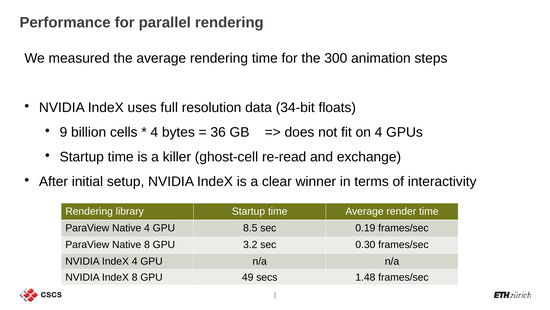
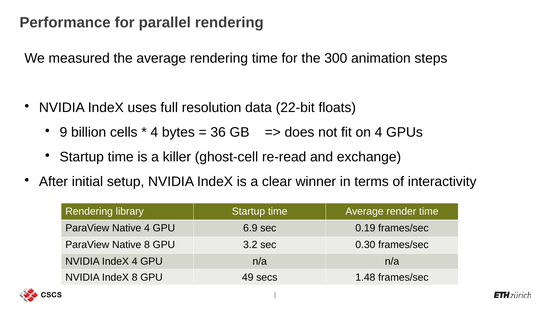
34-bit: 34-bit -> 22-bit
8.5: 8.5 -> 6.9
